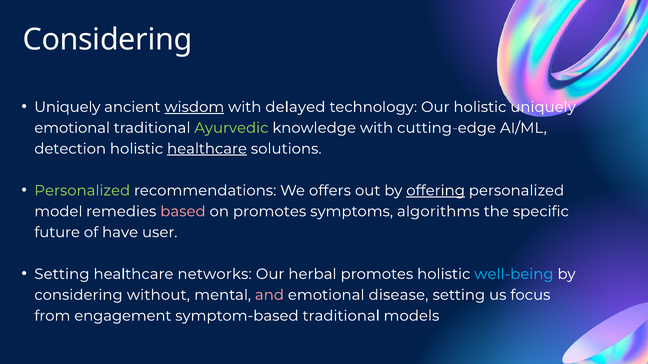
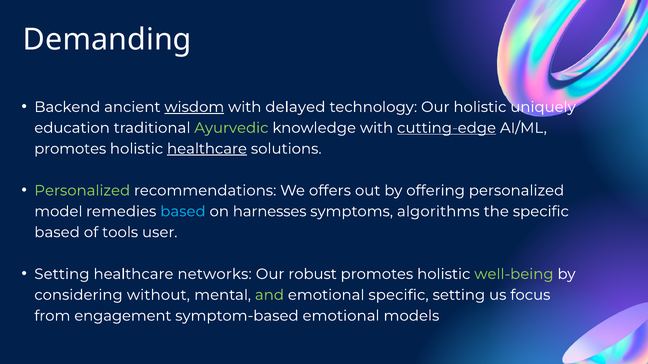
Considering at (108, 40): Considering -> Demanding
Uniquely at (67, 107): Uniquely -> Backend
emotional at (72, 128): emotional -> education
cutting-edge underline: none -> present
detection at (70, 149): detection -> promotes
offering underline: present -> none
based at (183, 212) colour: pink -> light blue
on promotes: promotes -> harnesses
future at (57, 233): future -> based
have: have -> tools
herbal: herbal -> robust
well-being colour: light blue -> light green
and colour: pink -> light green
emotional disease: disease -> specific
symptom-based traditional: traditional -> emotional
